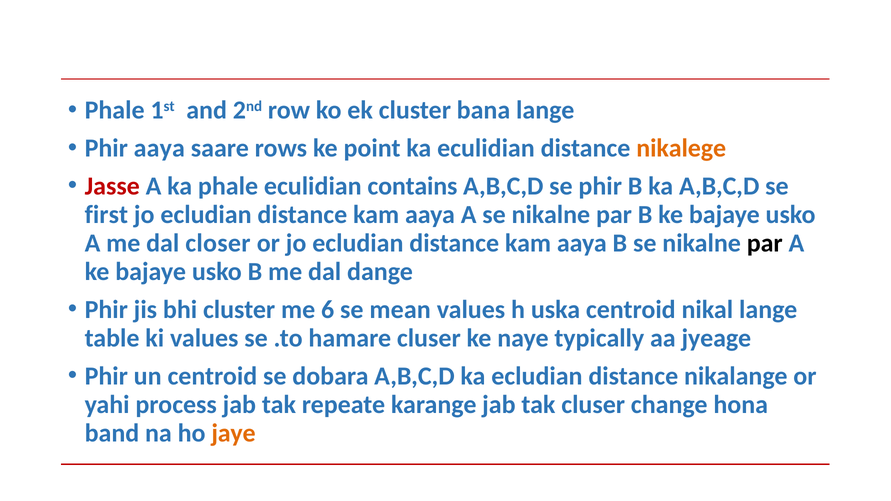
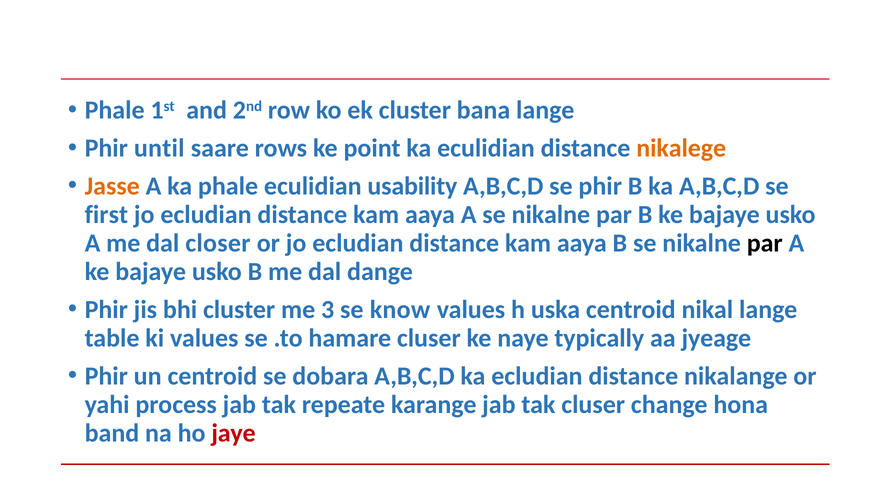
Phir aaya: aaya -> until
Jasse colour: red -> orange
contains: contains -> usability
6: 6 -> 3
mean: mean -> know
jaye colour: orange -> red
